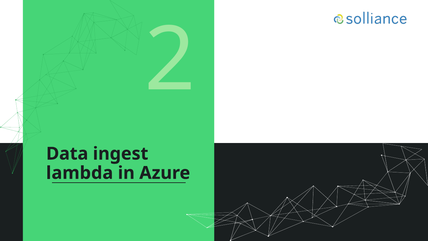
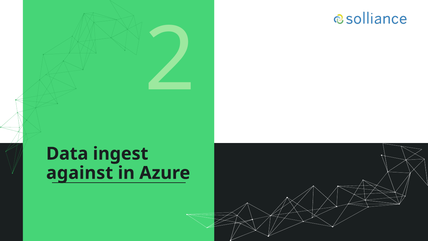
lambda: lambda -> against
